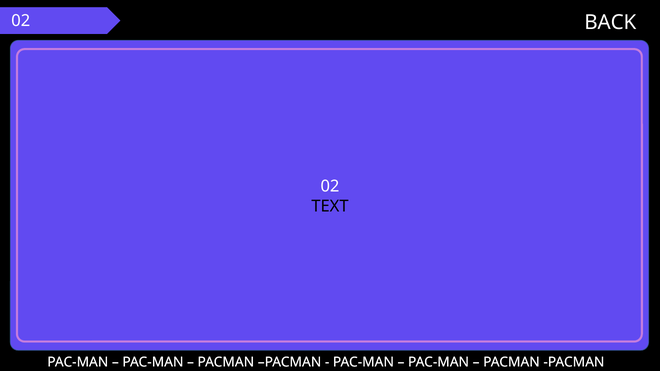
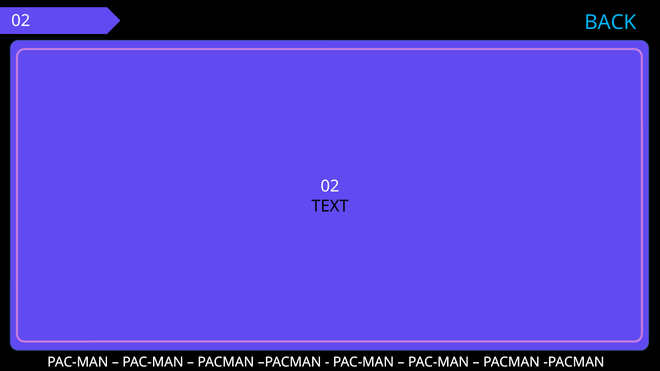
BACK colour: white -> light blue
